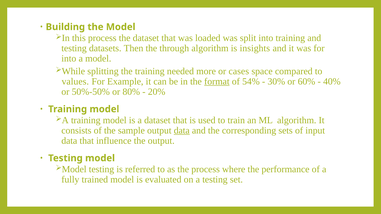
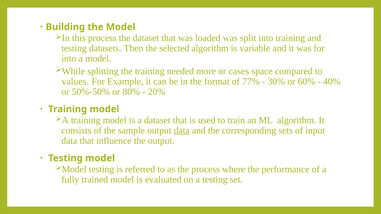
through: through -> selected
insights: insights -> variable
format underline: present -> none
54%: 54% -> 77%
